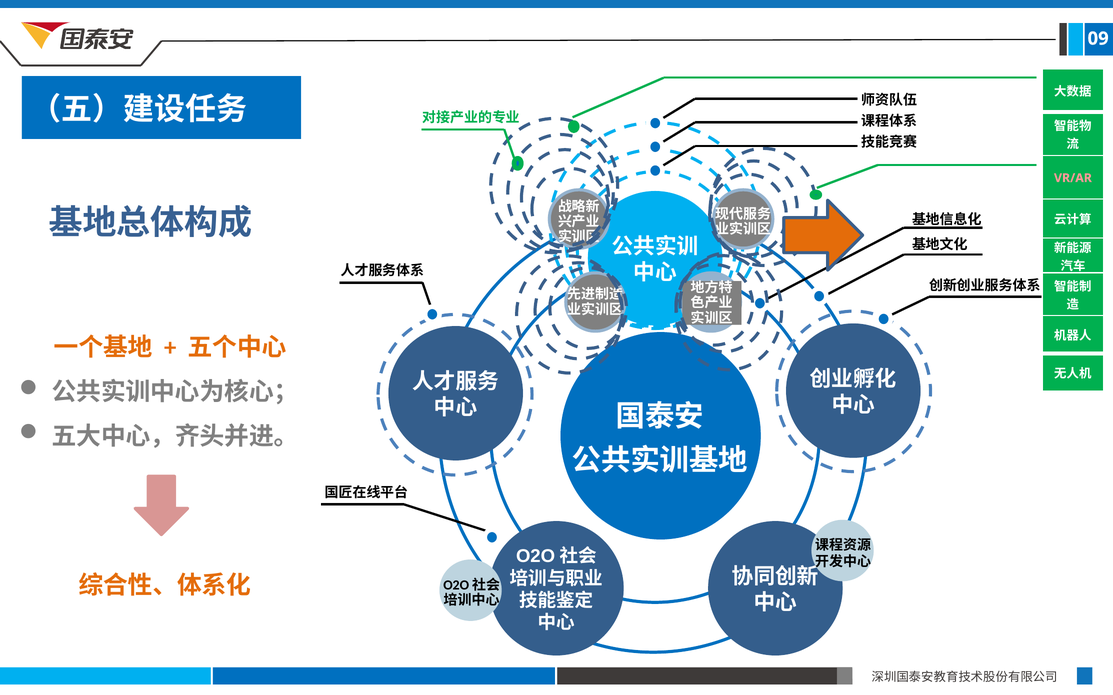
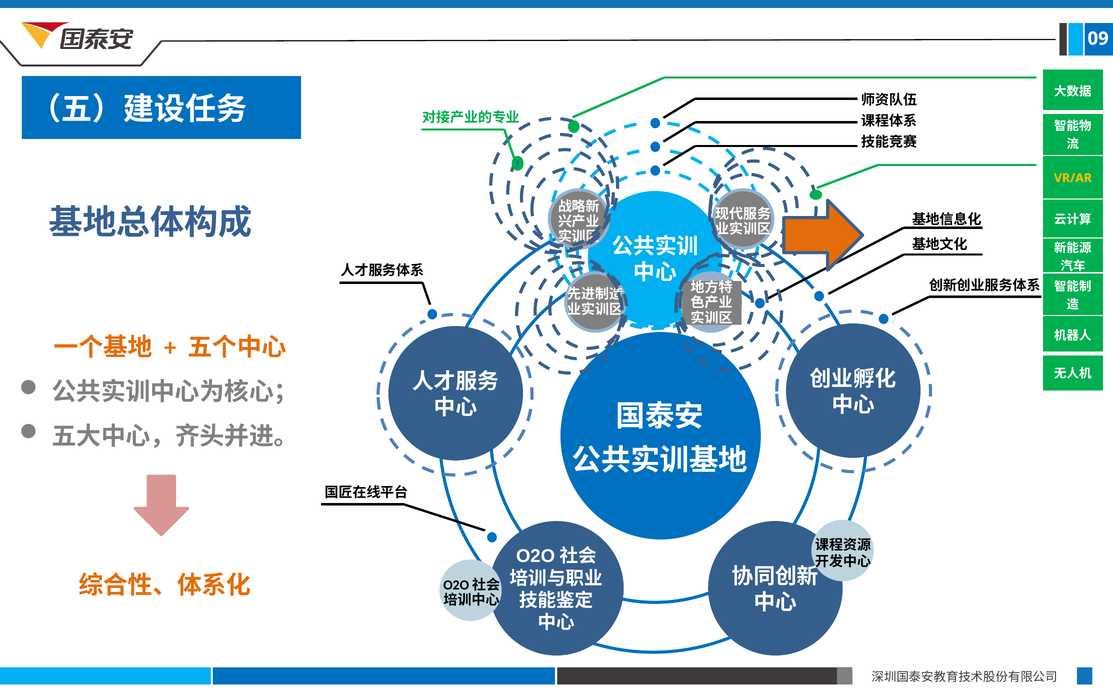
VR/AR colour: pink -> yellow
